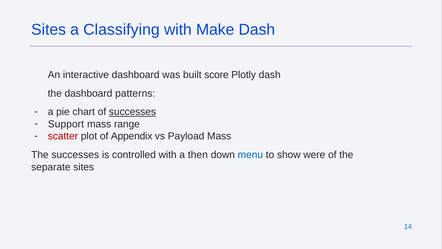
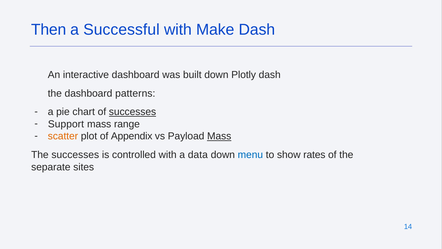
Sites at (49, 30): Sites -> Then
Classifying: Classifying -> Successful
built score: score -> down
scatter colour: red -> orange
Mass at (219, 136) underline: none -> present
then: then -> data
were: were -> rates
